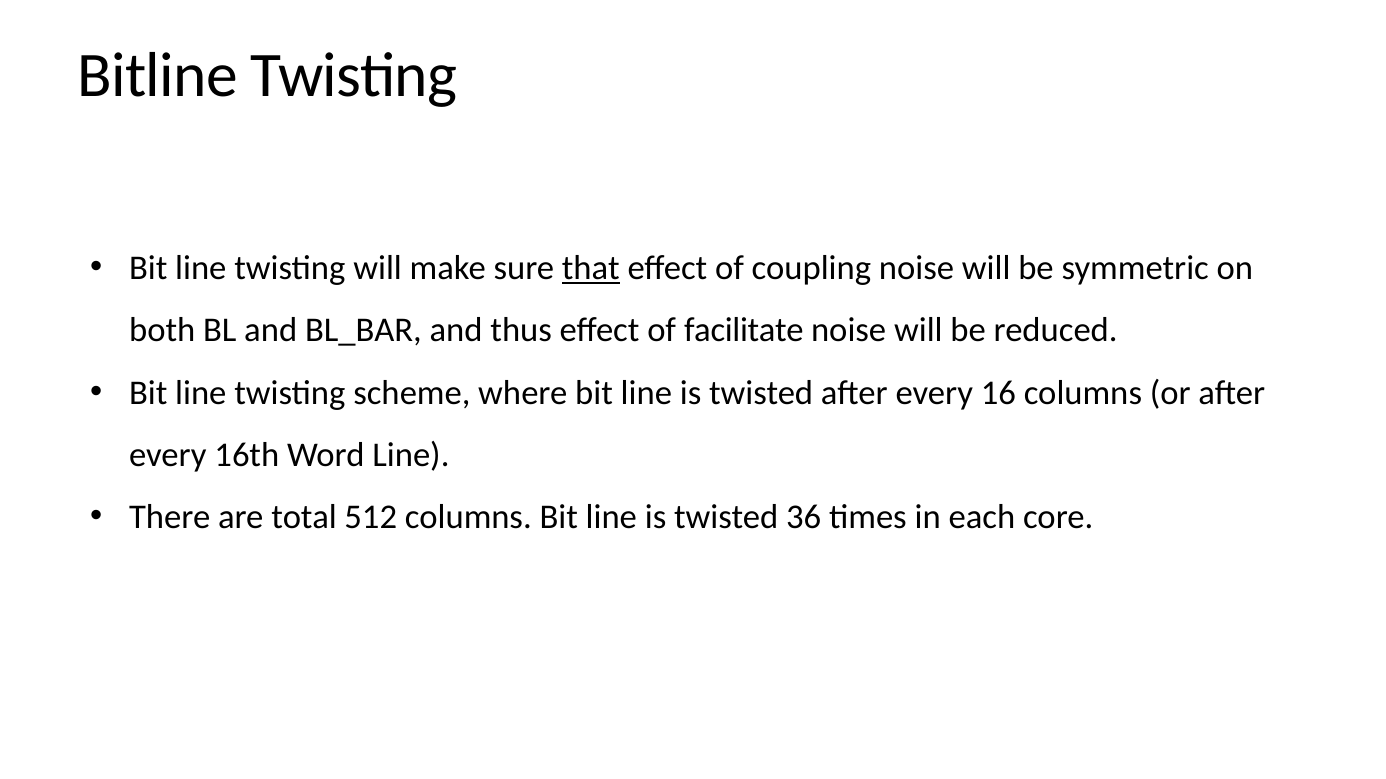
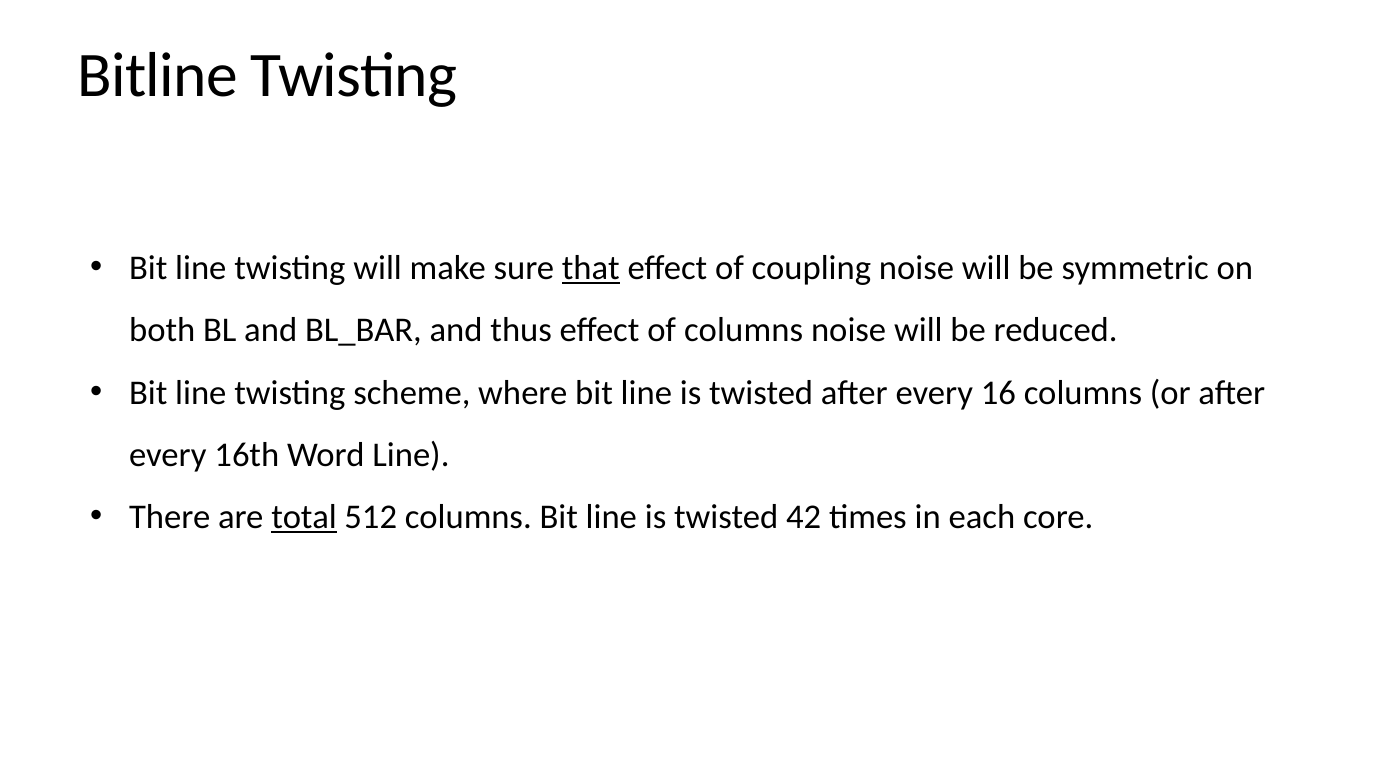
of facilitate: facilitate -> columns
total underline: none -> present
36: 36 -> 42
